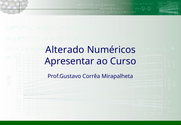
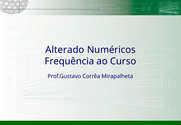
Apresentar: Apresentar -> Frequência
